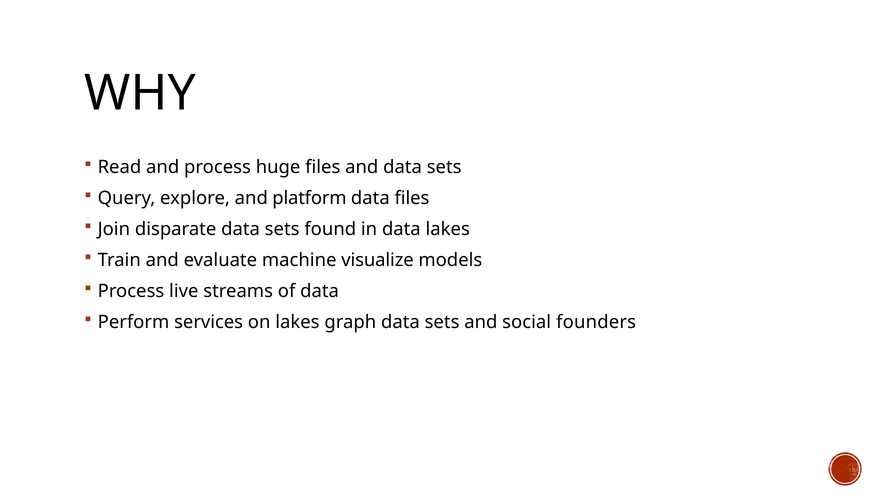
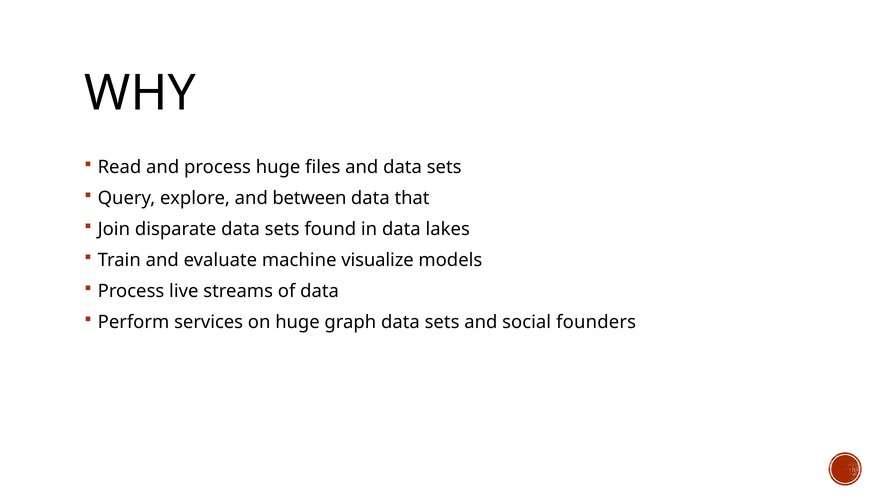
platform: platform -> between
data files: files -> that
on lakes: lakes -> huge
